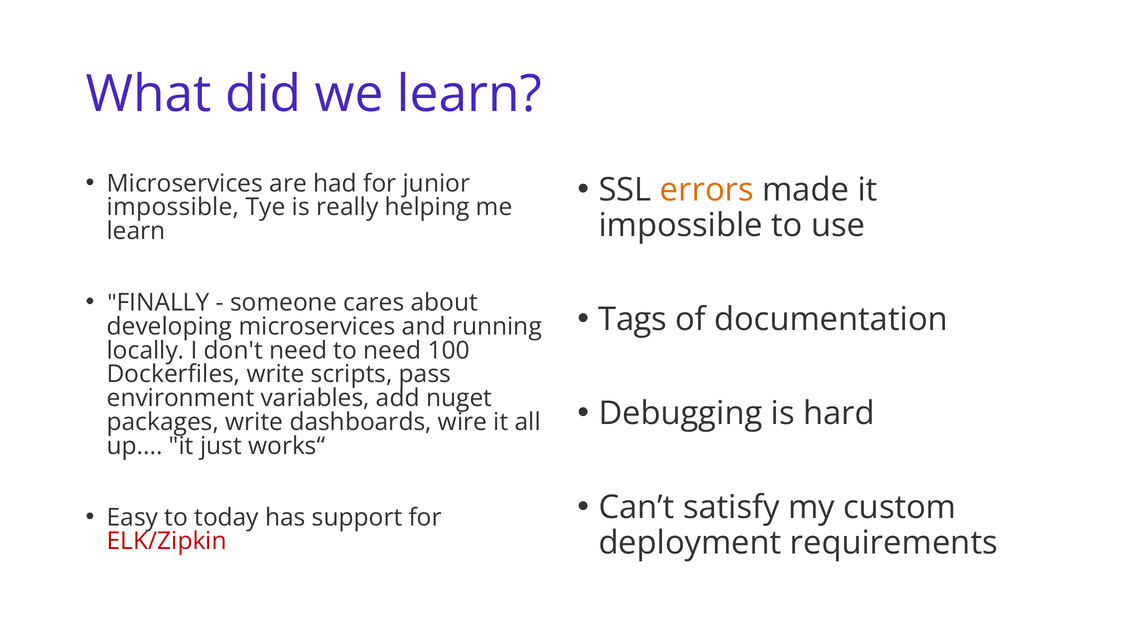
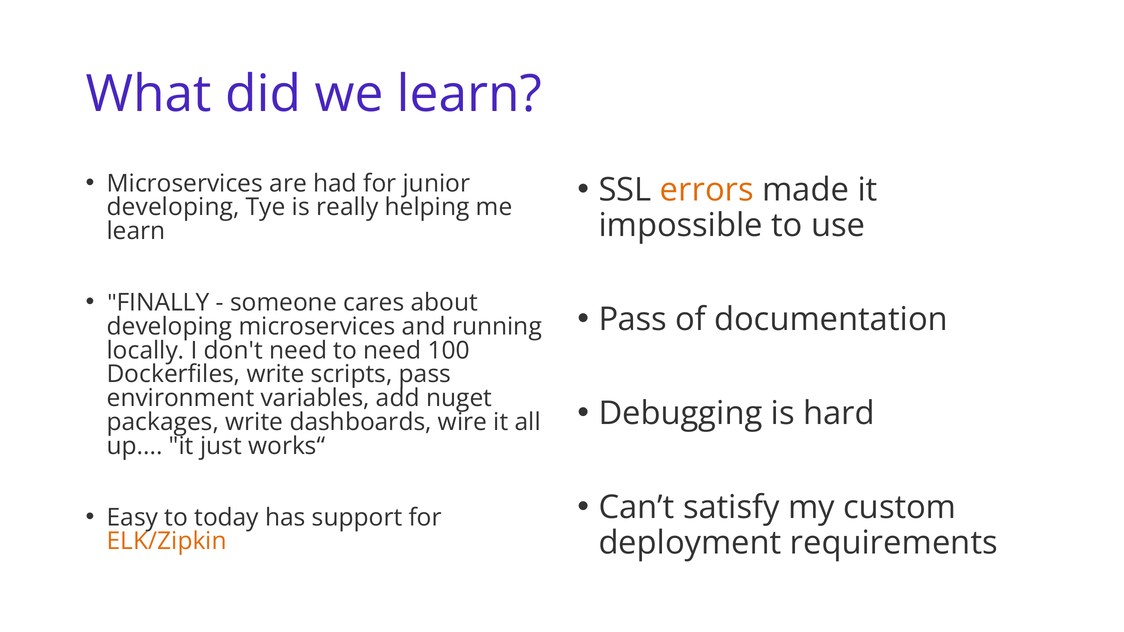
impossible at (173, 207): impossible -> developing
Tags at (633, 319): Tags -> Pass
ELK/Zipkin colour: red -> orange
